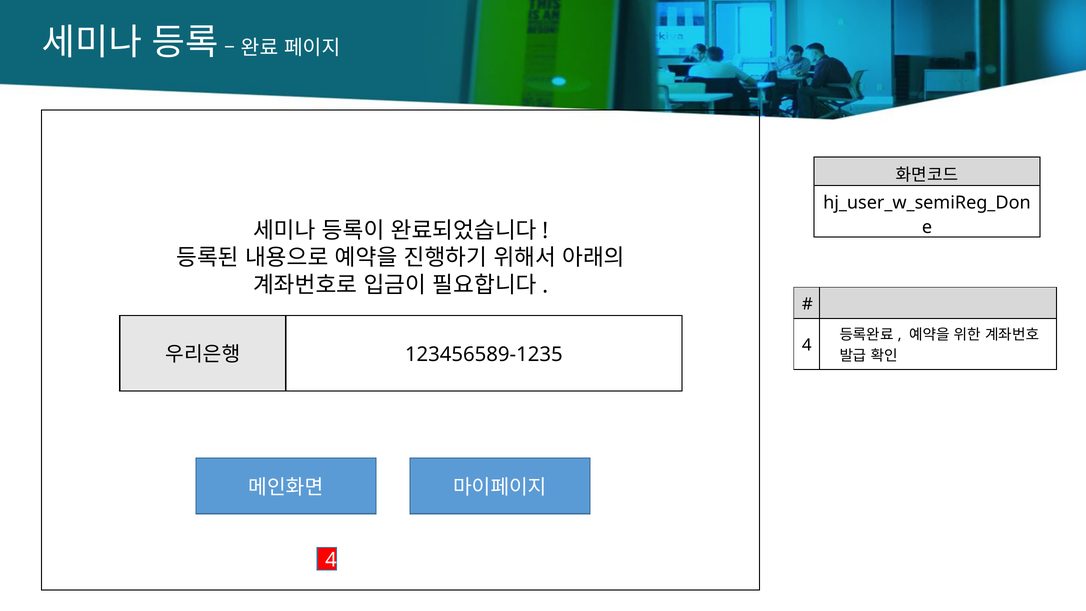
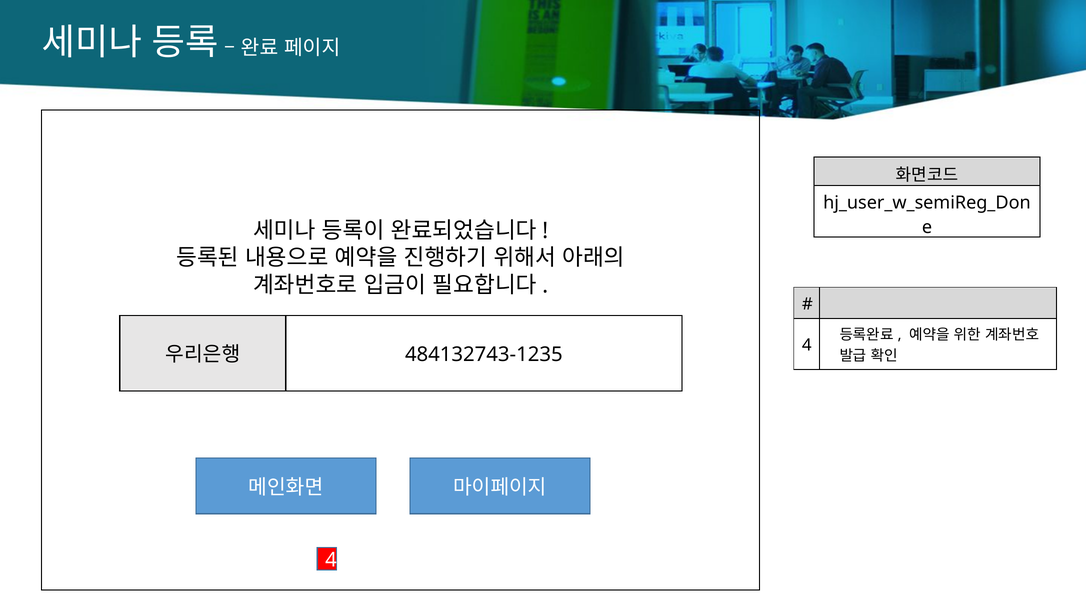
123456589-1235: 123456589-1235 -> 484132743-1235
